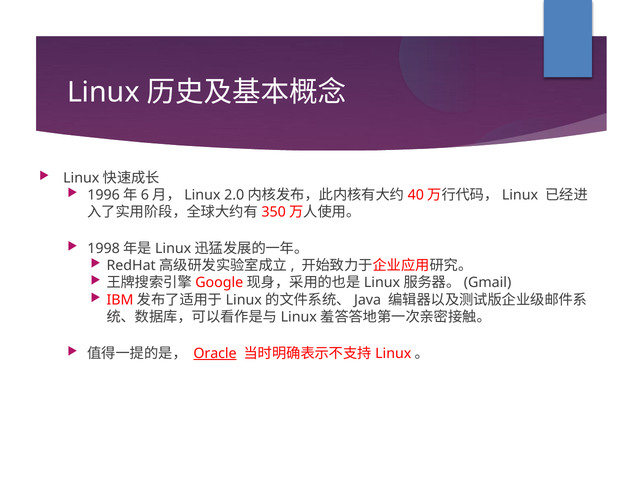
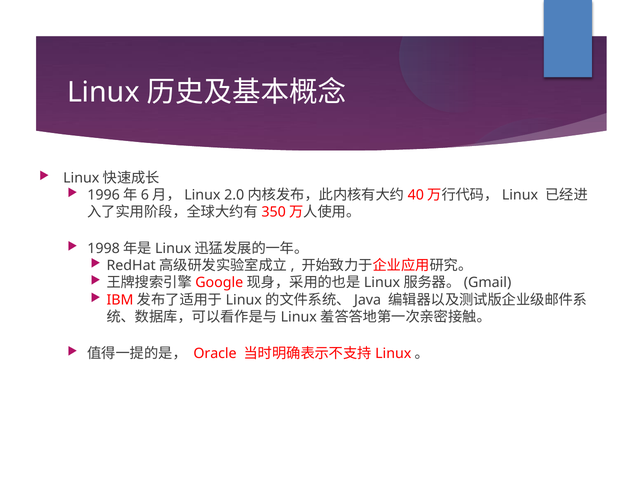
Oracle underline: present -> none
